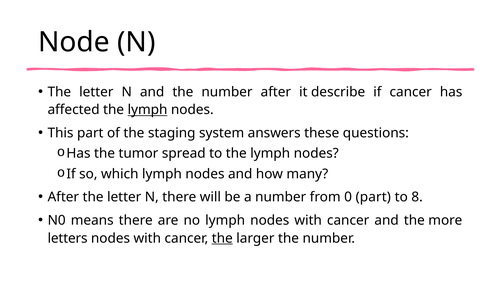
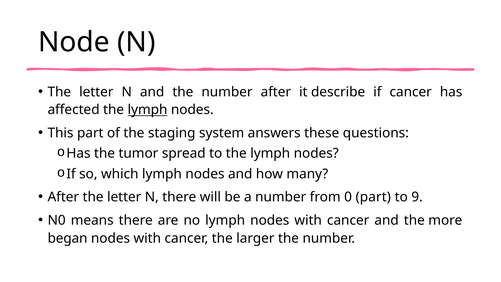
8: 8 -> 9
letters: letters -> began
the at (222, 238) underline: present -> none
